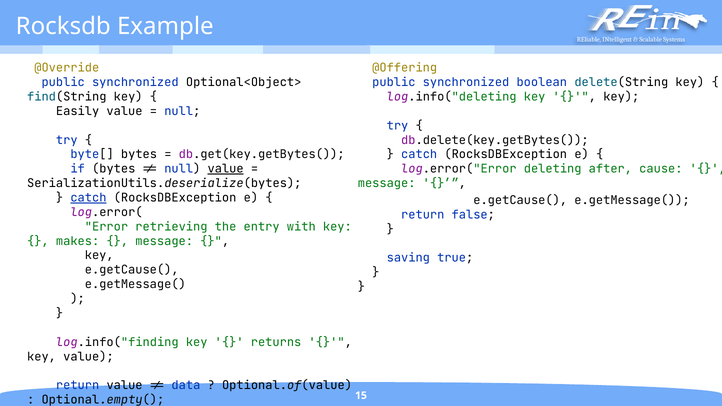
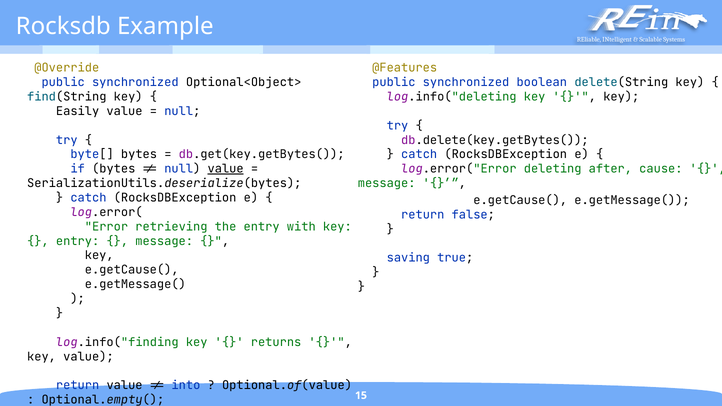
@Offering: @Offering -> @Features
catch at (88, 198) underline: present -> none
makes at (78, 241): makes -> entry
data: data -> into
